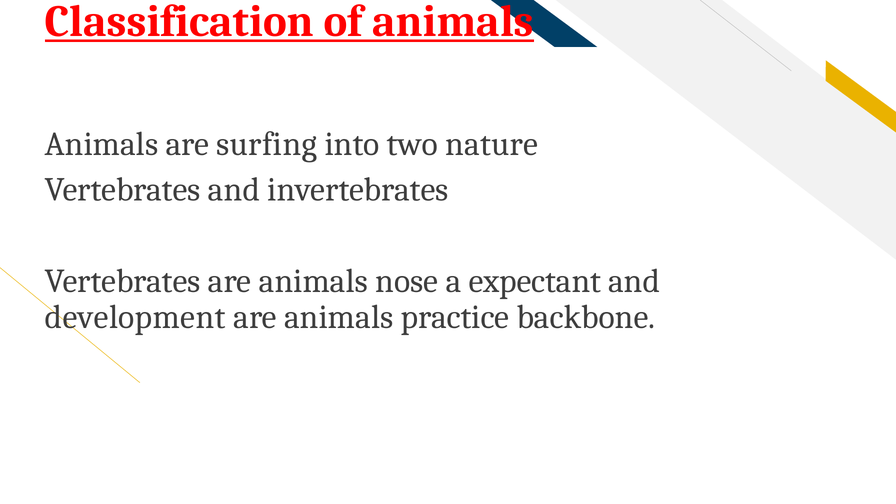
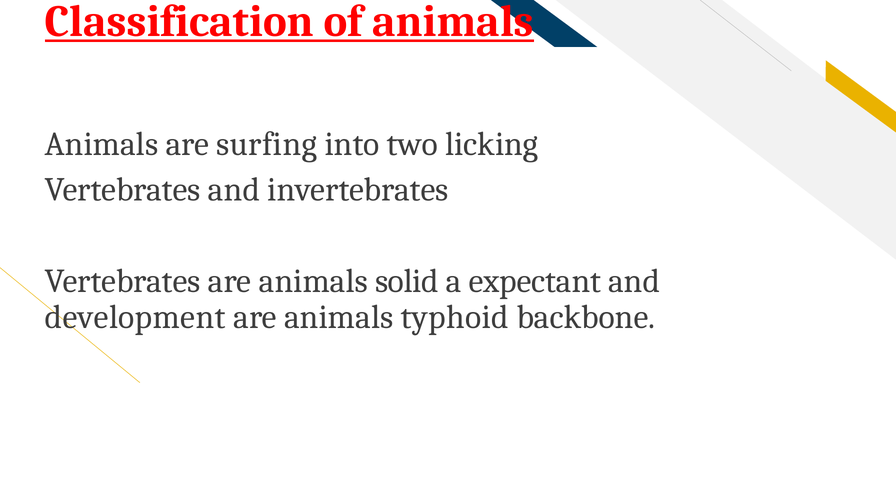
nature: nature -> licking
nose: nose -> solid
practice: practice -> typhoid
